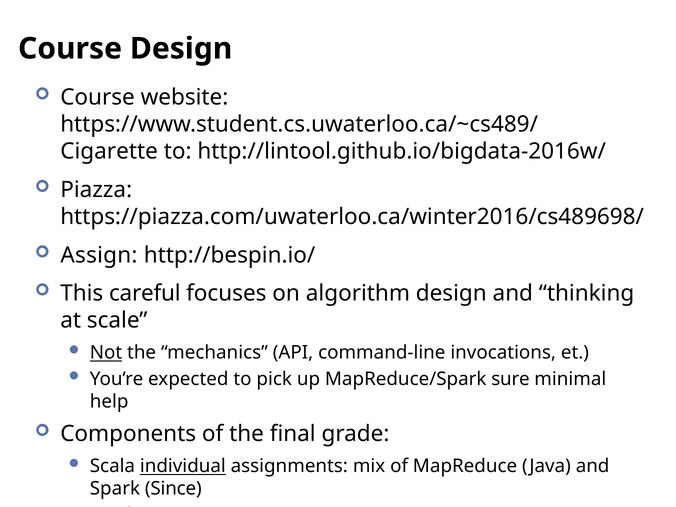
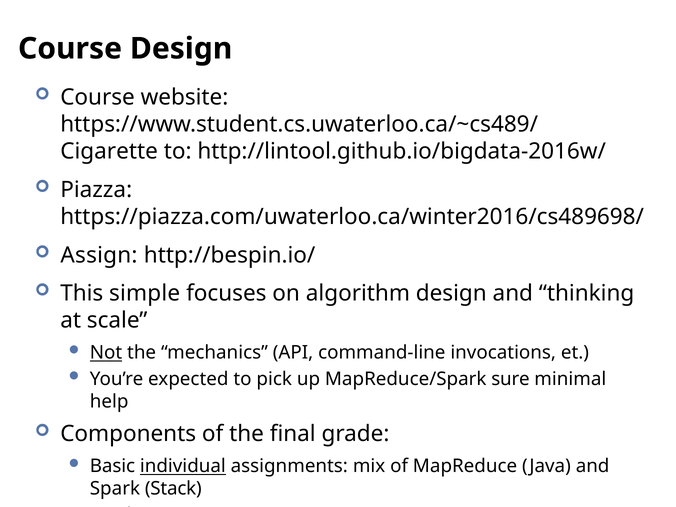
careful: careful -> simple
Scala: Scala -> Basic
Since: Since -> Stack
